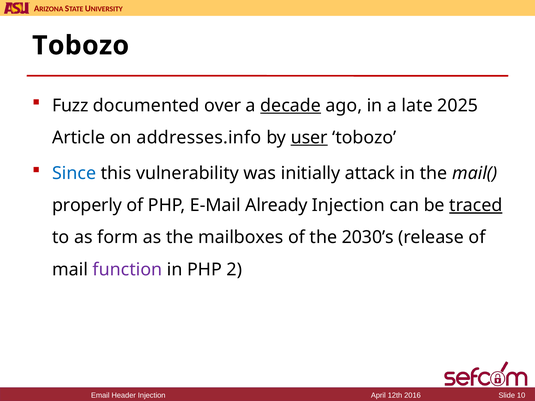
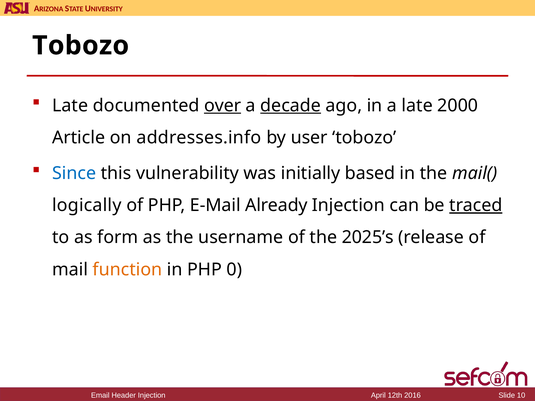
Fuzz at (70, 106): Fuzz -> Late
over underline: none -> present
2025: 2025 -> 2000
user underline: present -> none
attack: attack -> based
properly: properly -> logically
mailboxes: mailboxes -> username
2030’s: 2030’s -> 2025’s
function colour: purple -> orange
2: 2 -> 0
